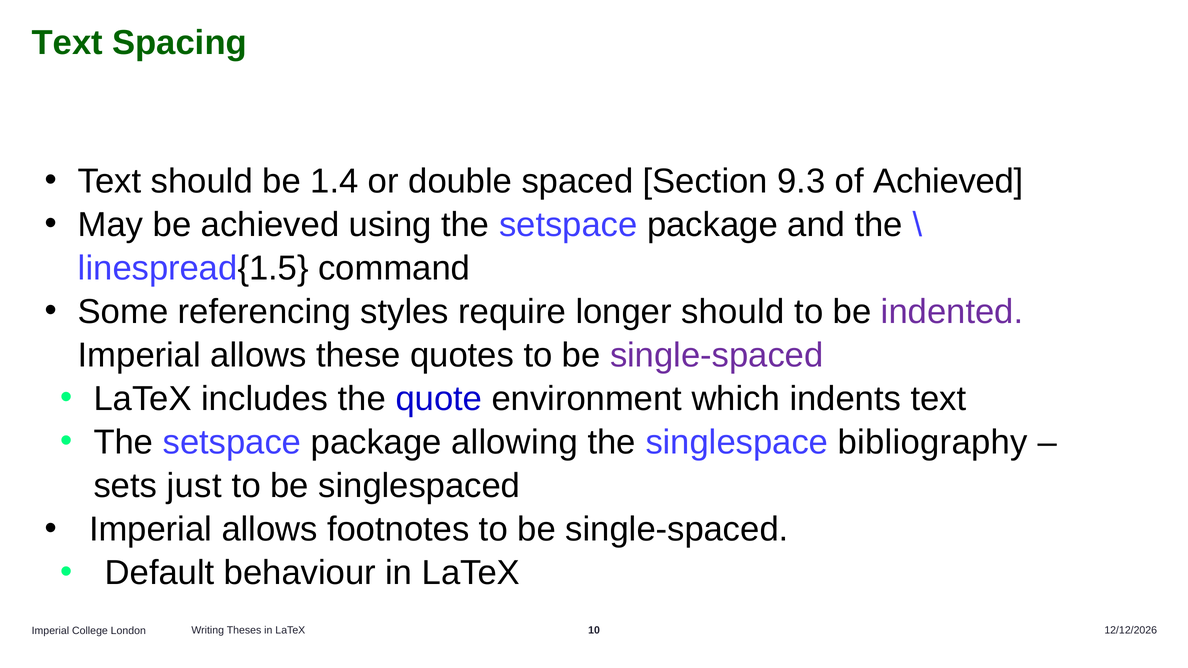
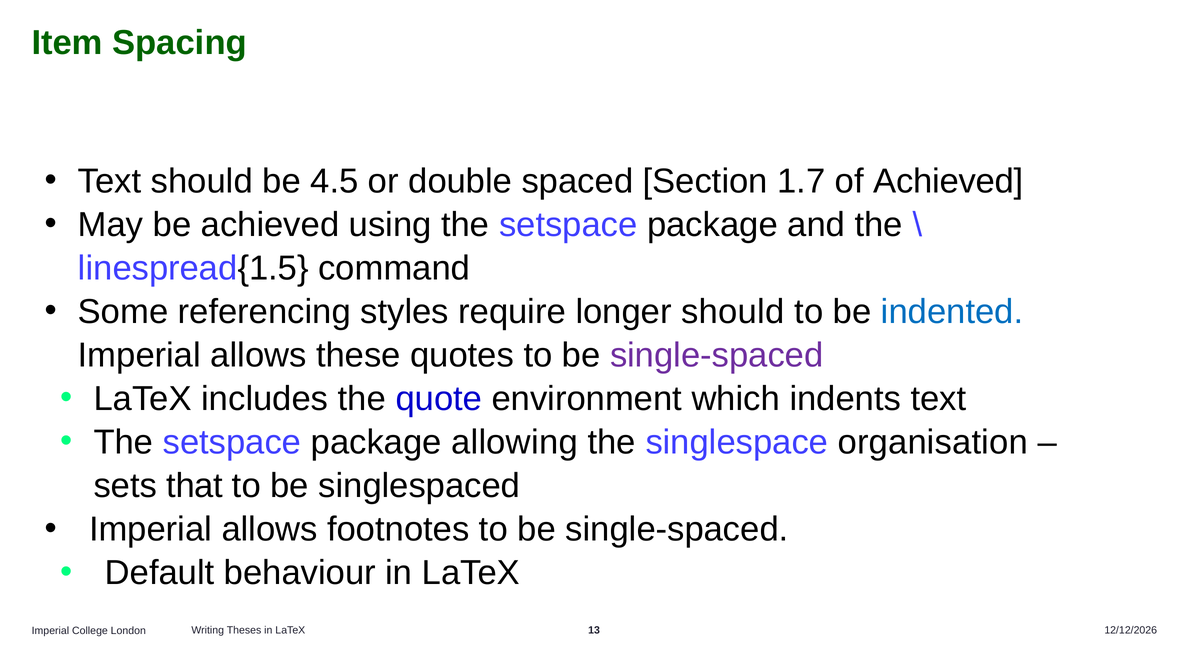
Text at (67, 43): Text -> Item
1.4: 1.4 -> 4.5
9.3: 9.3 -> 1.7
indented colour: purple -> blue
bibliography: bibliography -> organisation
just: just -> that
10: 10 -> 13
